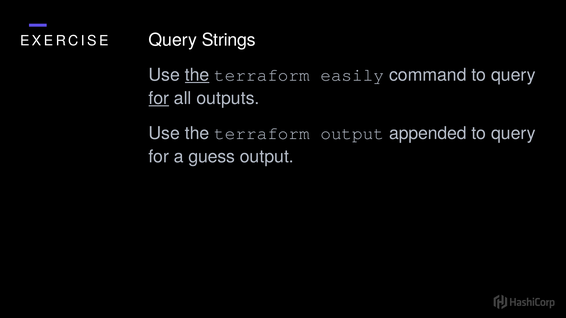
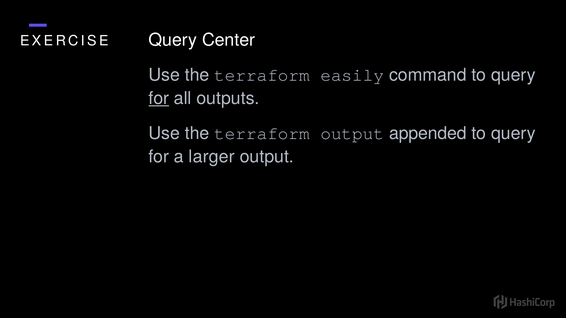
Strings: Strings -> Center
the at (197, 75) underline: present -> none
guess: guess -> larger
